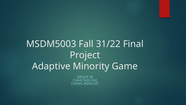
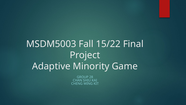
31/22: 31/22 -> 15/22
